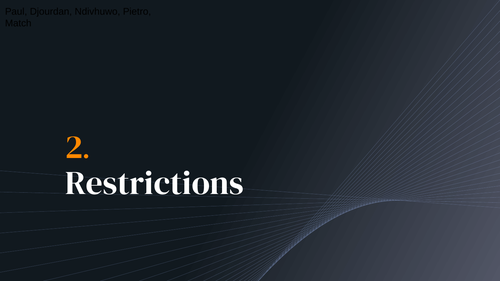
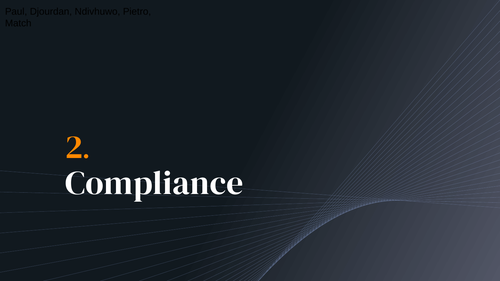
Restrictions: Restrictions -> Compliance
